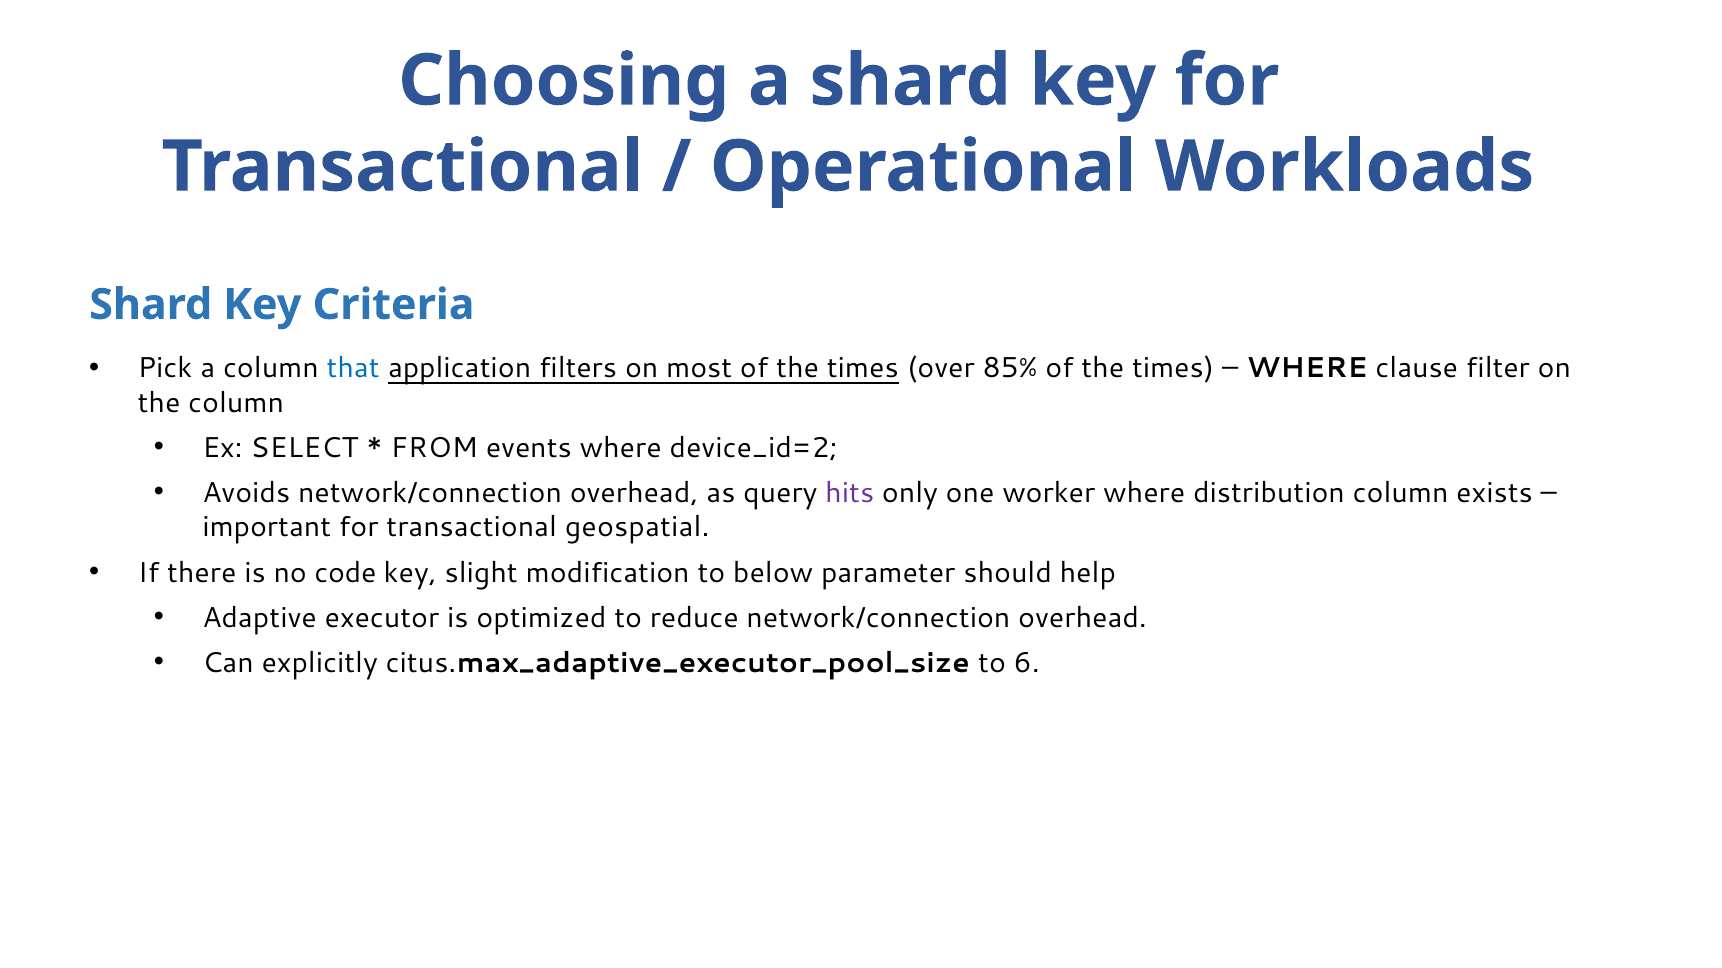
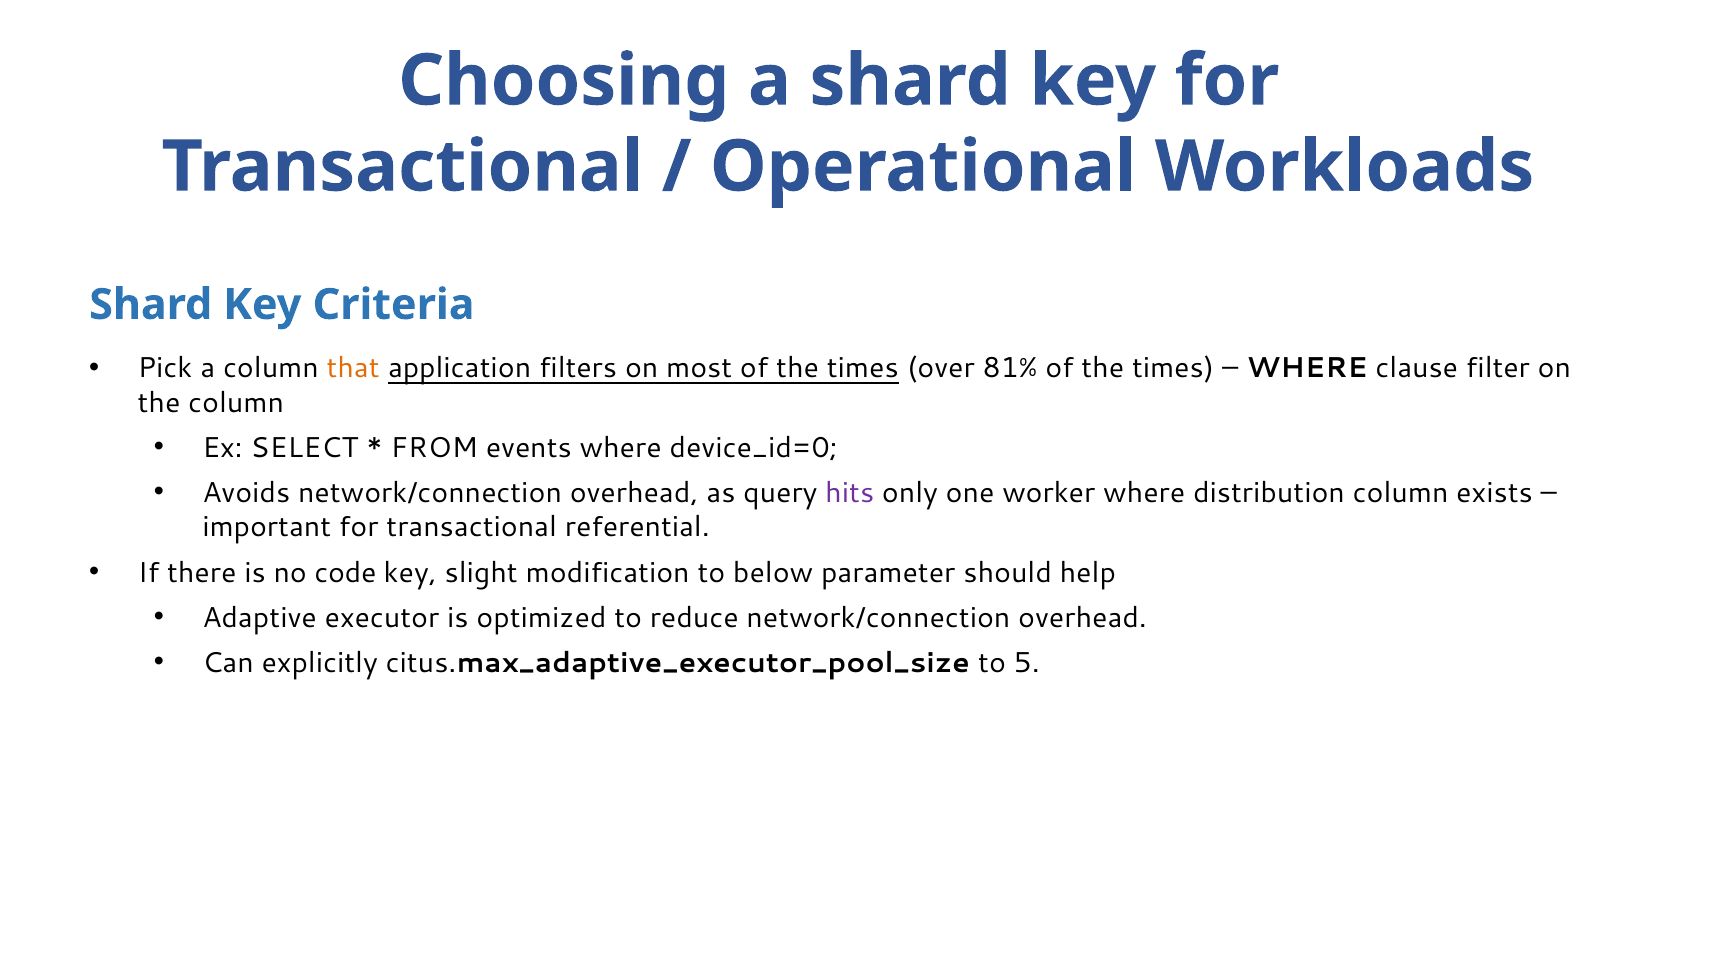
that colour: blue -> orange
85%: 85% -> 81%
device_id=2: device_id=2 -> device_id=0
geospatial: geospatial -> referential
6: 6 -> 5
